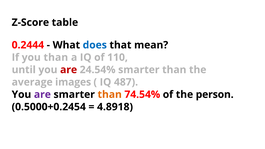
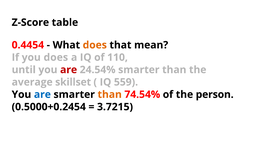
0.2444: 0.2444 -> 0.4454
does at (95, 45) colour: blue -> orange
you than: than -> does
images: images -> skillset
487: 487 -> 559
are at (42, 95) colour: purple -> blue
4.8918: 4.8918 -> 3.7215
